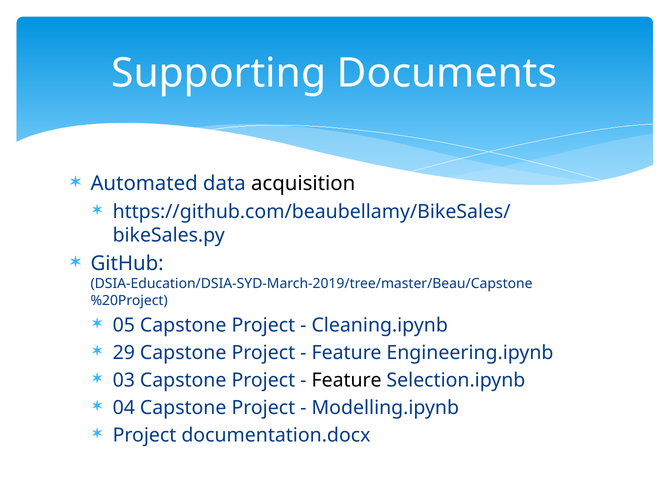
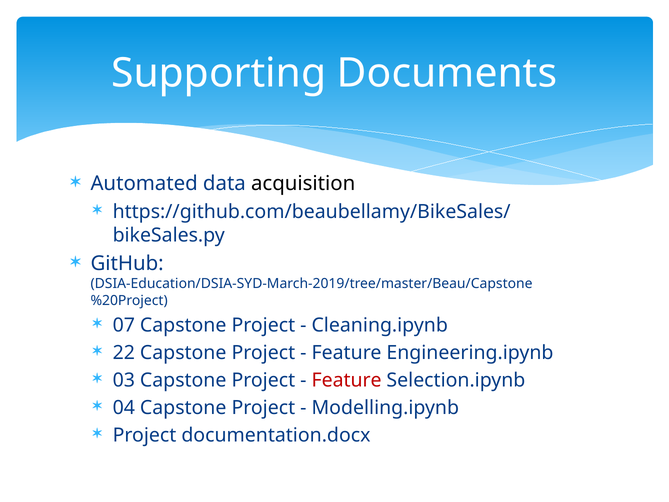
05: 05 -> 07
29: 29 -> 22
Feature at (347, 380) colour: black -> red
